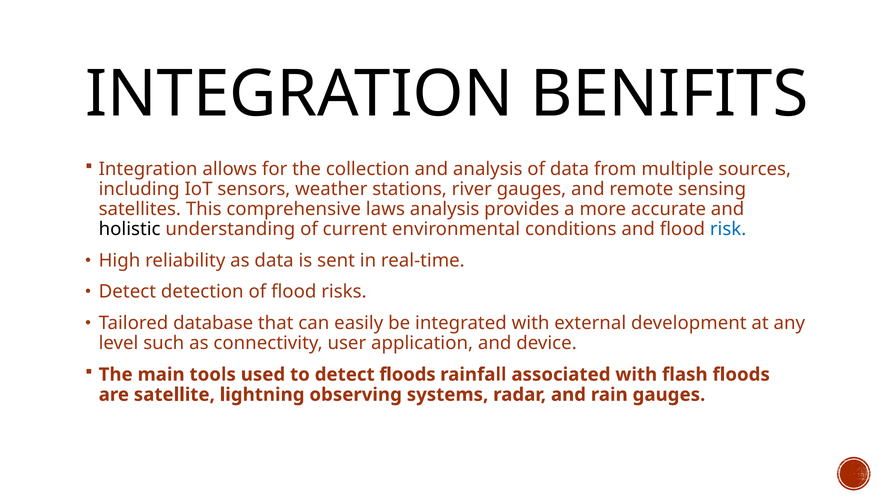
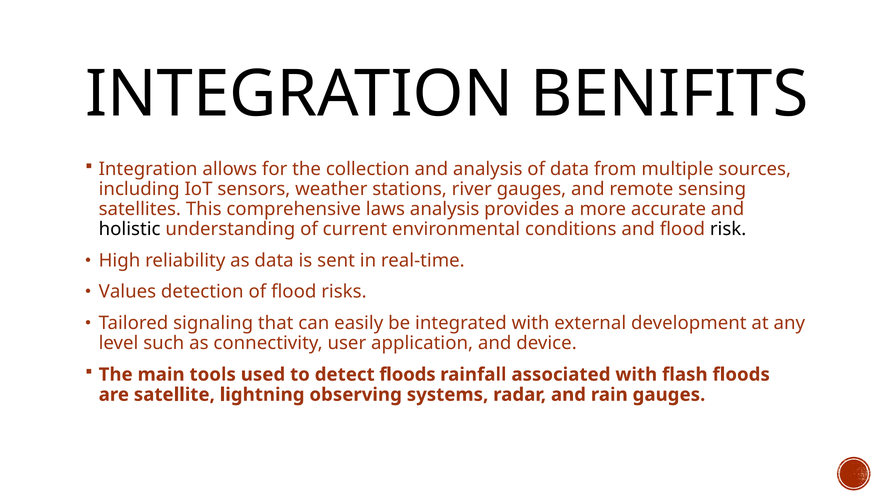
risk colour: blue -> black
Detect at (127, 292): Detect -> Values
database: database -> signaling
